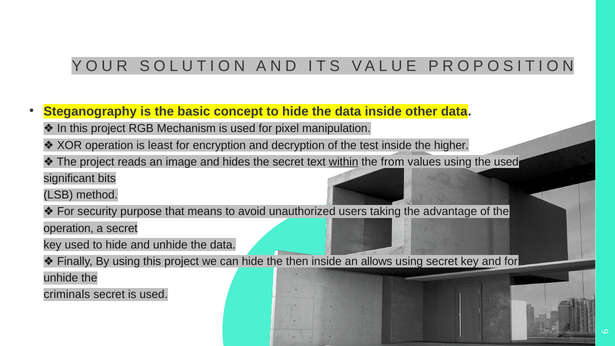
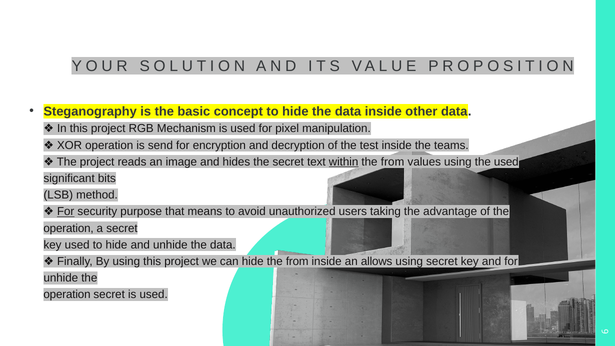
least: least -> send
higher: higher -> teams
For at (66, 212) underline: none -> present
hide the then: then -> from
criminals at (67, 295): criminals -> operation
